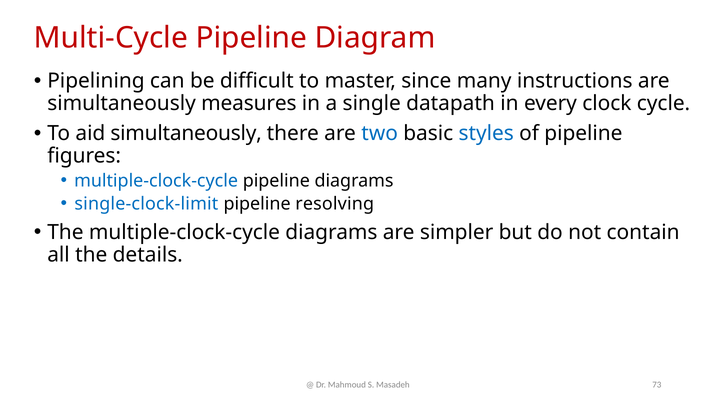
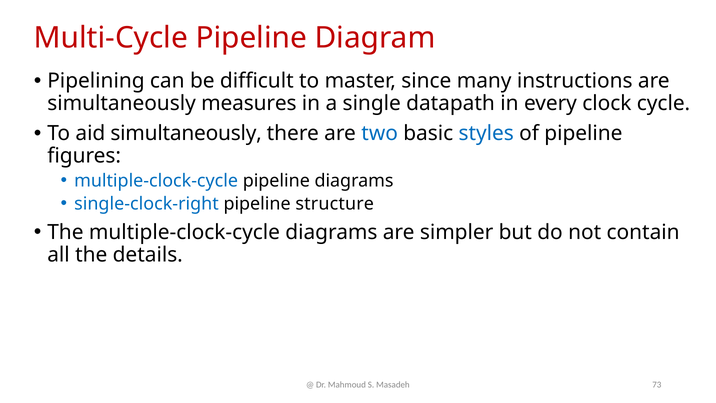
single-clock-limit: single-clock-limit -> single-clock-right
resolving: resolving -> structure
